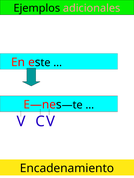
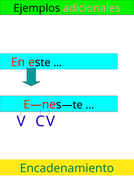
Encadenamiento colour: black -> green
